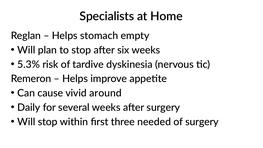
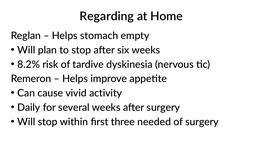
Specialists: Specialists -> Regarding
5.3%: 5.3% -> 8.2%
around: around -> activity
